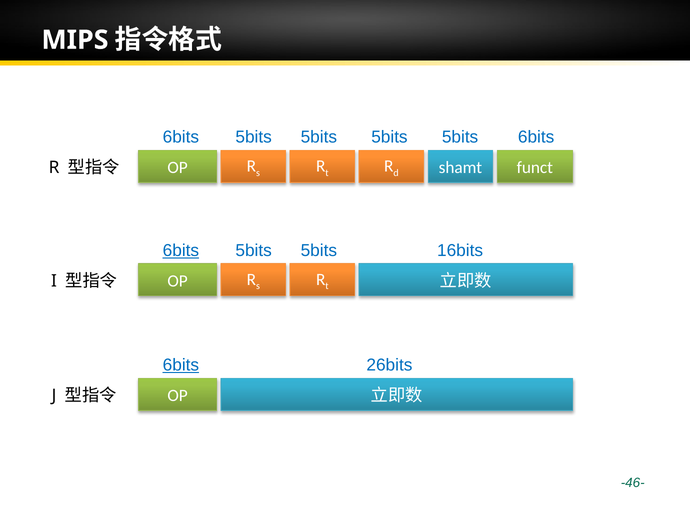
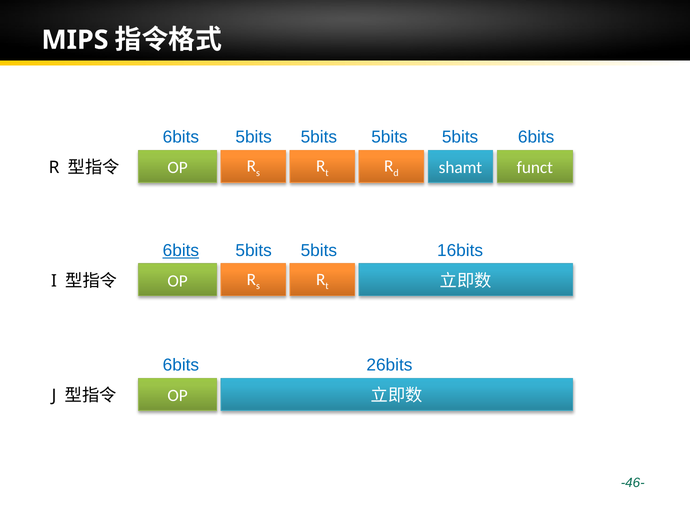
6bits at (181, 366) underline: present -> none
